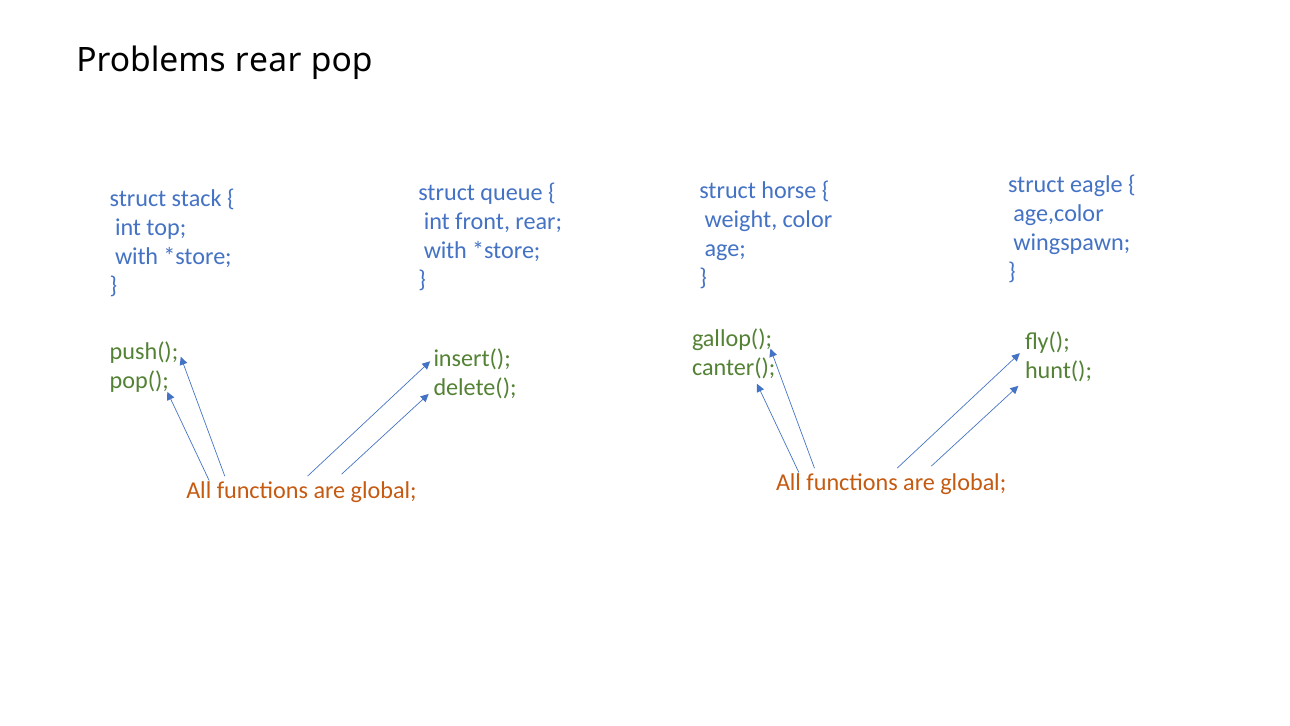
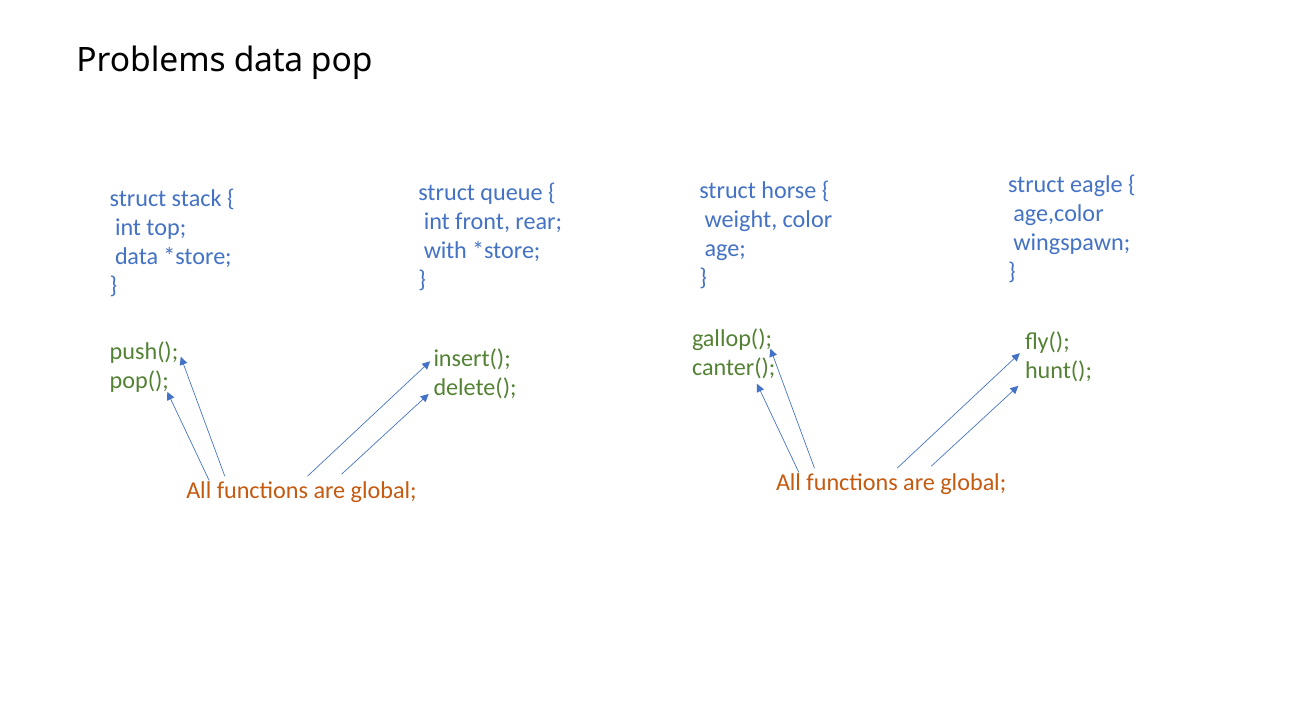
Problems rear: rear -> data
with at (137, 256): with -> data
